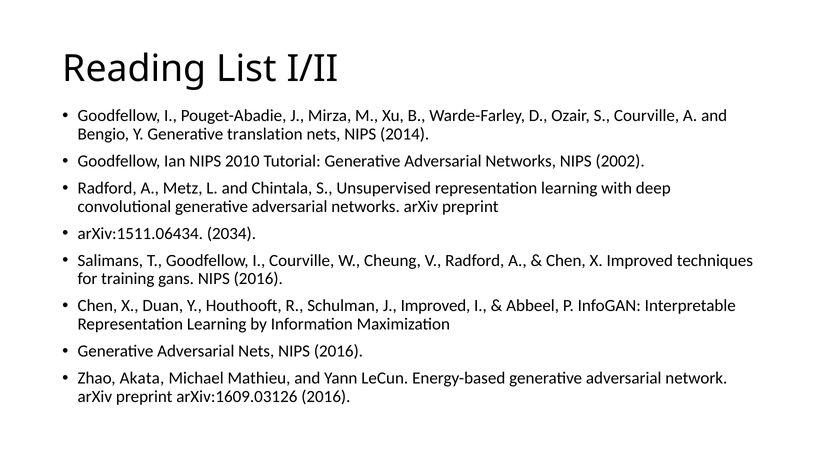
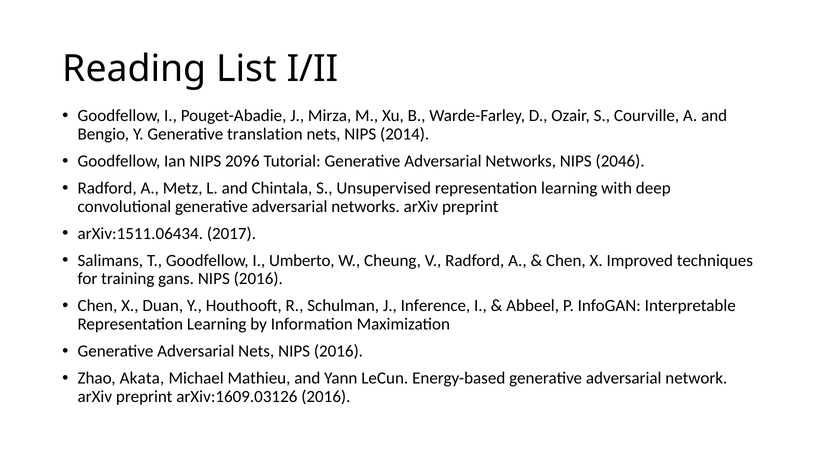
2010: 2010 -> 2096
2002: 2002 -> 2046
2034: 2034 -> 2017
I Courville: Courville -> Umberto
J Improved: Improved -> Inference
